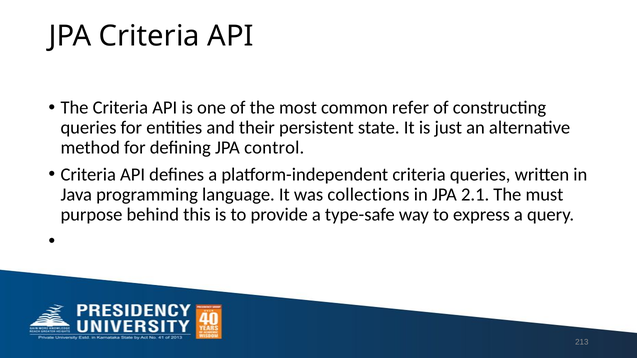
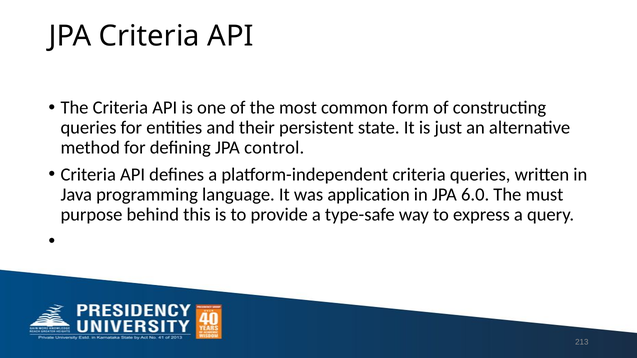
refer: refer -> form
collections: collections -> application
2.1: 2.1 -> 6.0
